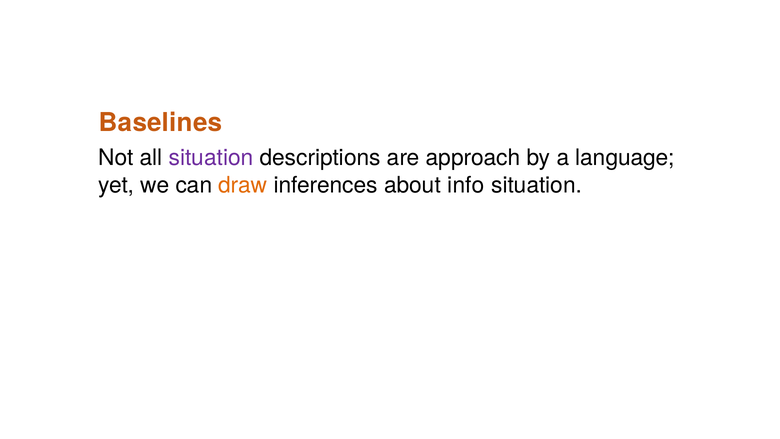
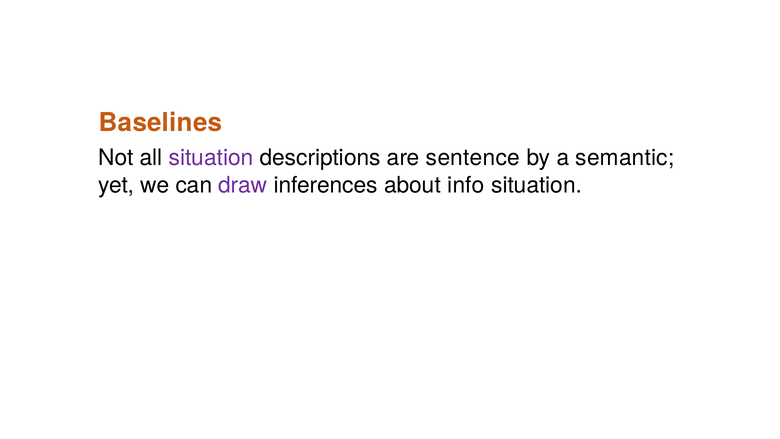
approach: approach -> sentence
language: language -> semantic
draw colour: orange -> purple
